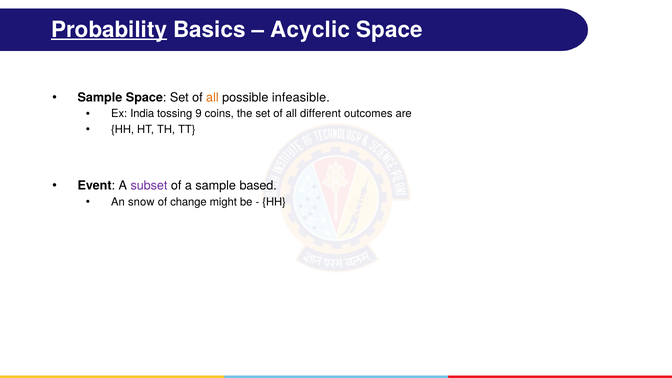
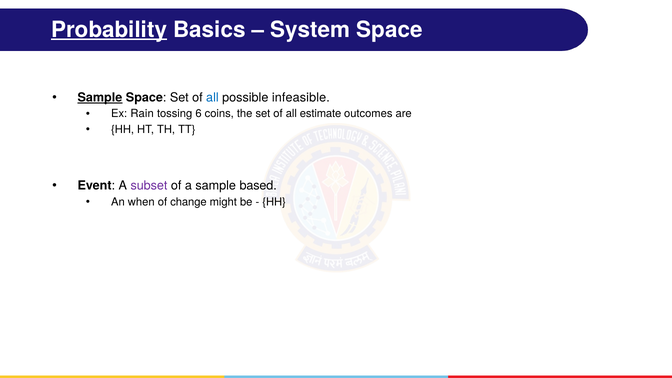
Acyclic: Acyclic -> System
Sample at (100, 97) underline: none -> present
all at (212, 97) colour: orange -> blue
India: India -> Rain
9: 9 -> 6
different: different -> estimate
snow: snow -> when
